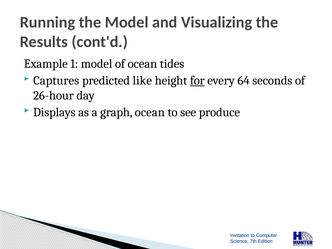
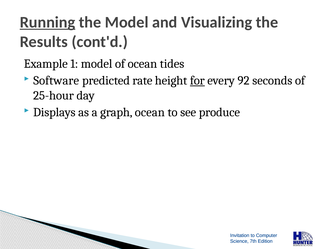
Running underline: none -> present
Captures: Captures -> Software
like: like -> rate
64: 64 -> 92
26-hour: 26-hour -> 25-hour
